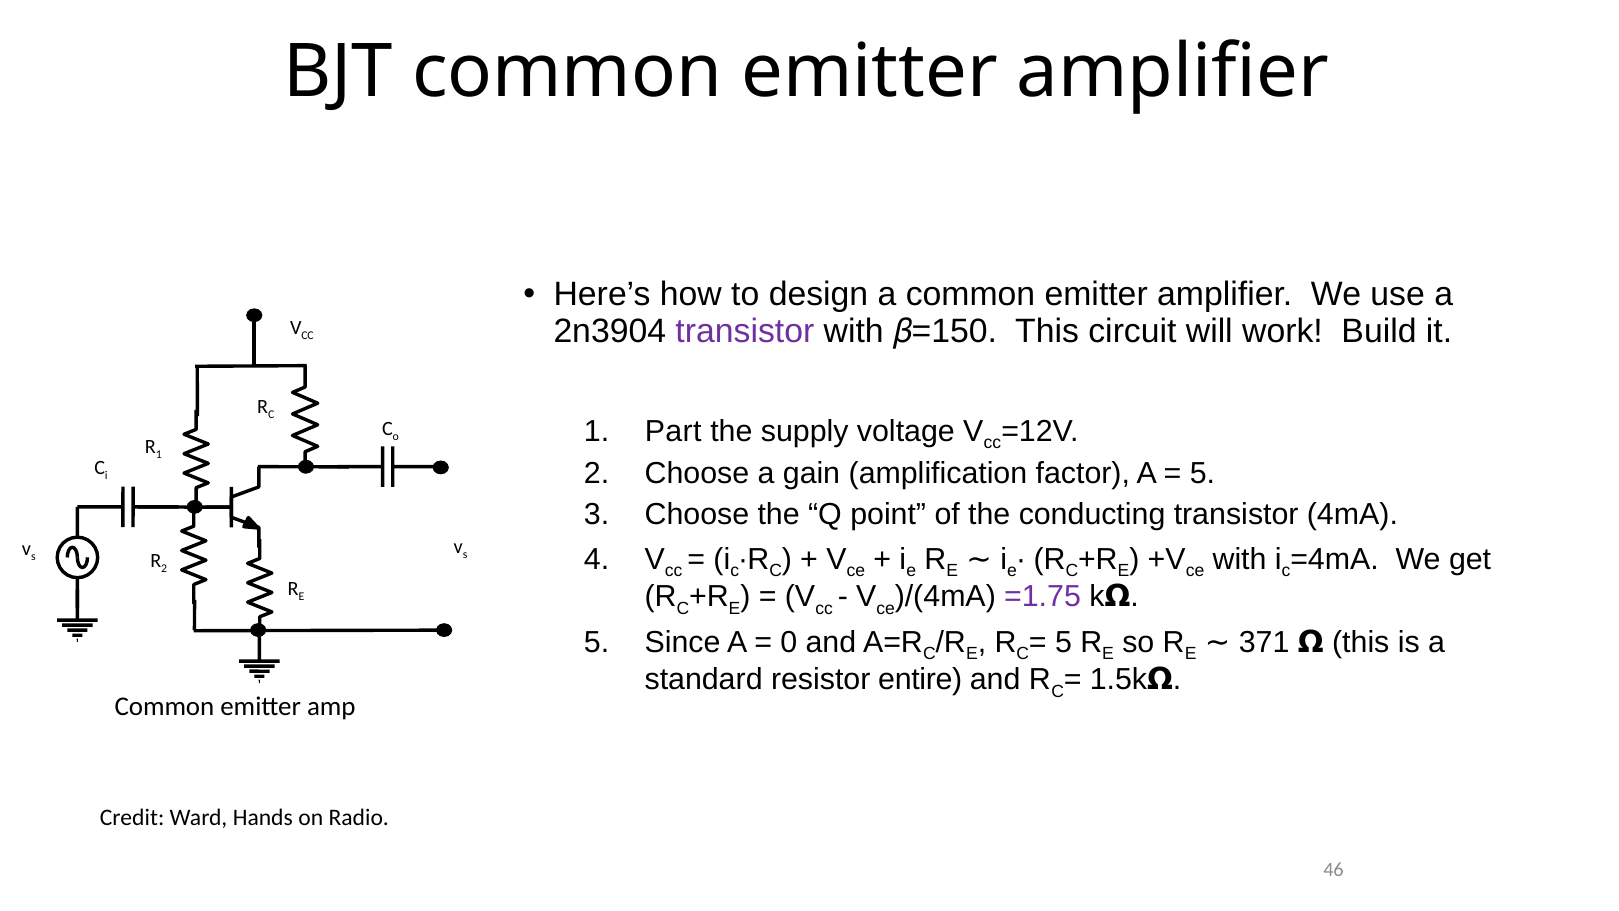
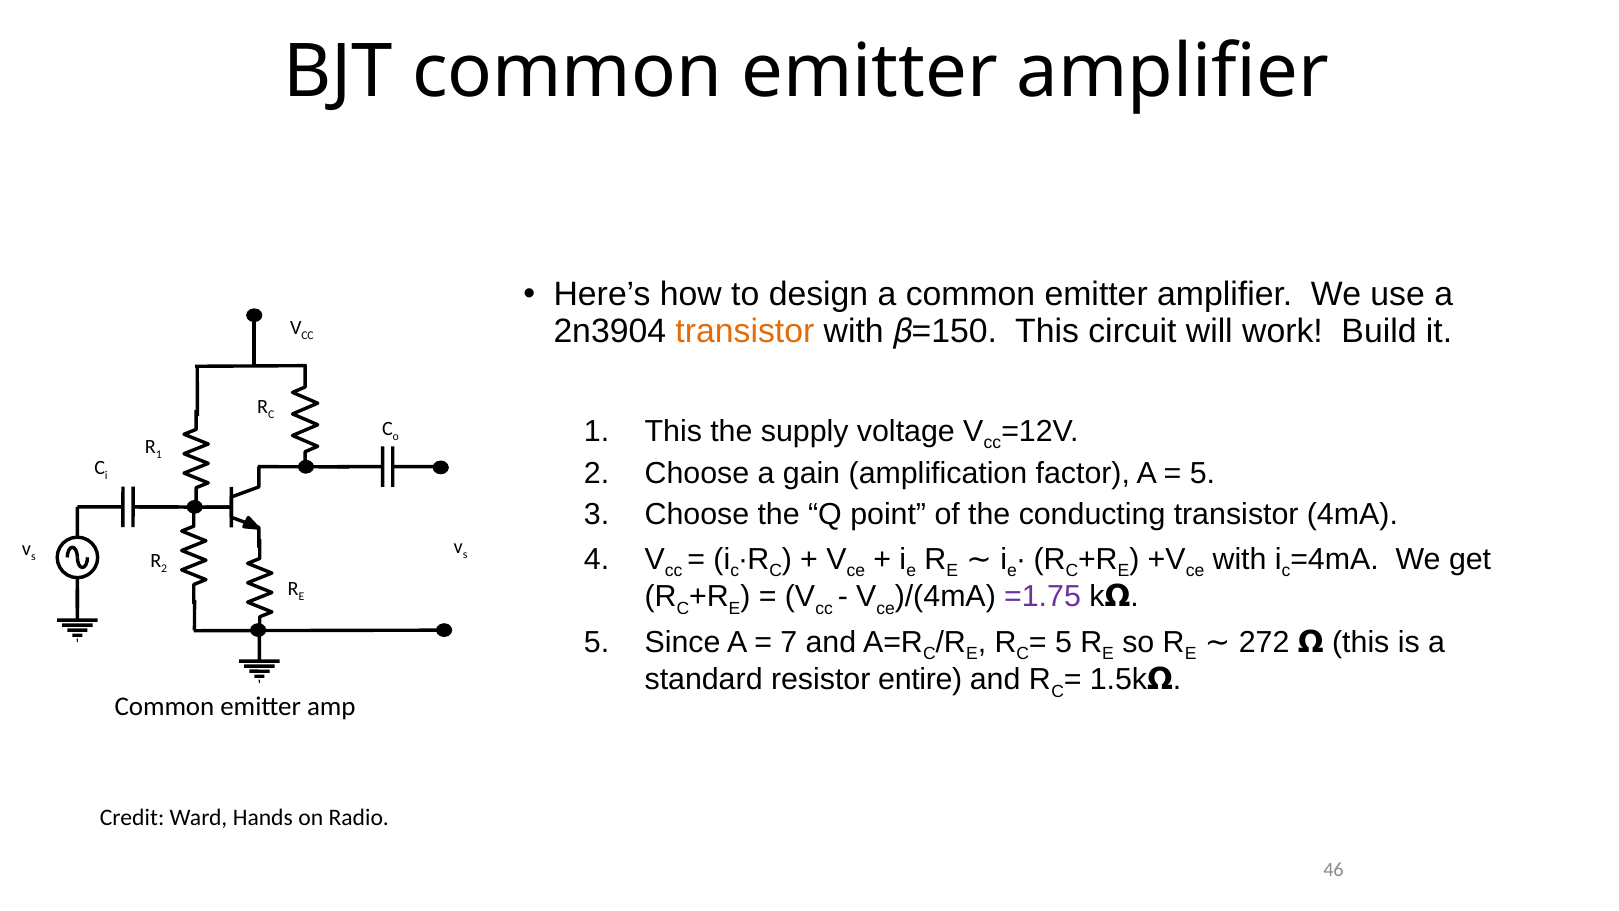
transistor at (745, 331) colour: purple -> orange
Part at (673, 431): Part -> This
0: 0 -> 7
371: 371 -> 272
